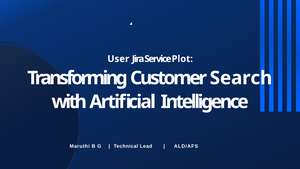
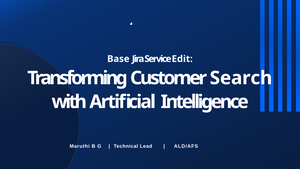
User: User -> Base
Plot: Plot -> Edit
